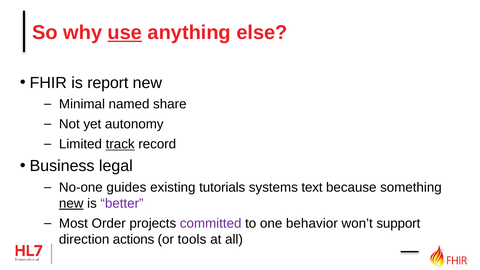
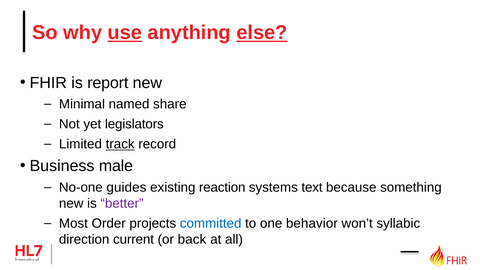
else underline: none -> present
autonomy: autonomy -> legislators
legal: legal -> male
tutorials: tutorials -> reaction
new at (71, 203) underline: present -> none
committed colour: purple -> blue
support: support -> syllabic
actions: actions -> current
tools: tools -> back
